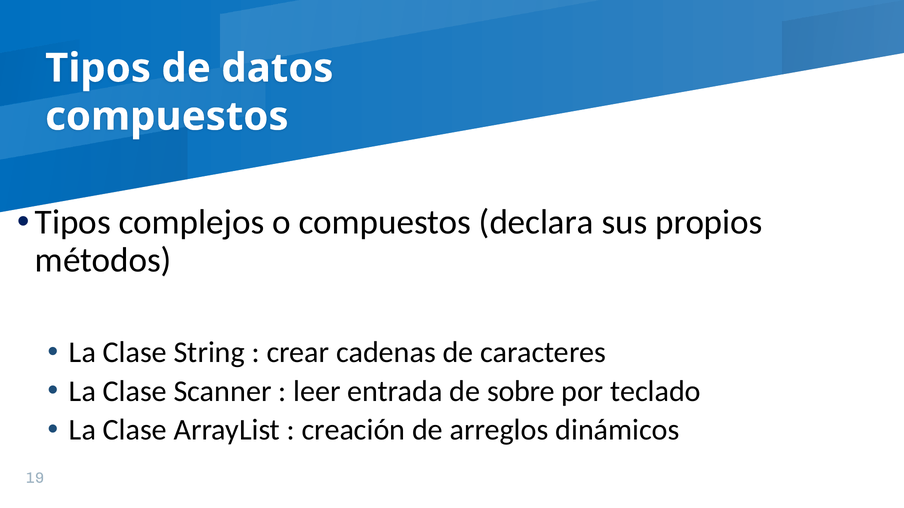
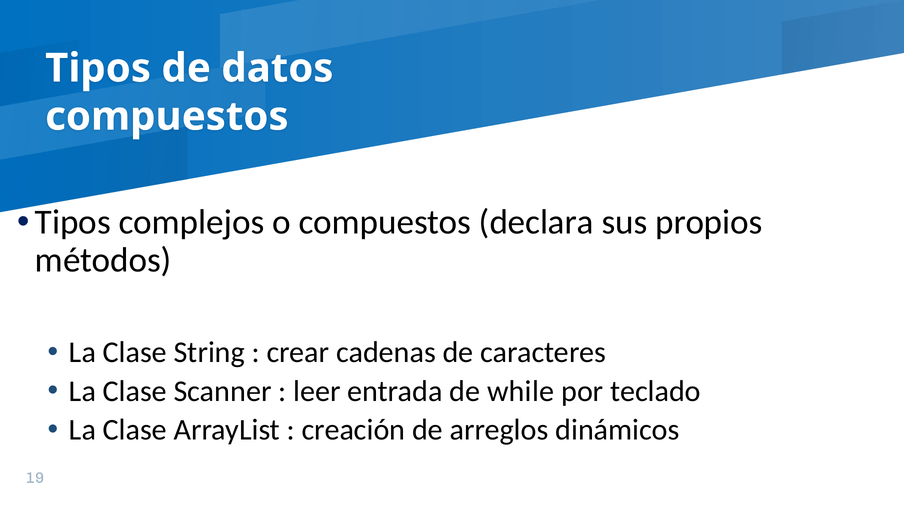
sobre: sobre -> while
